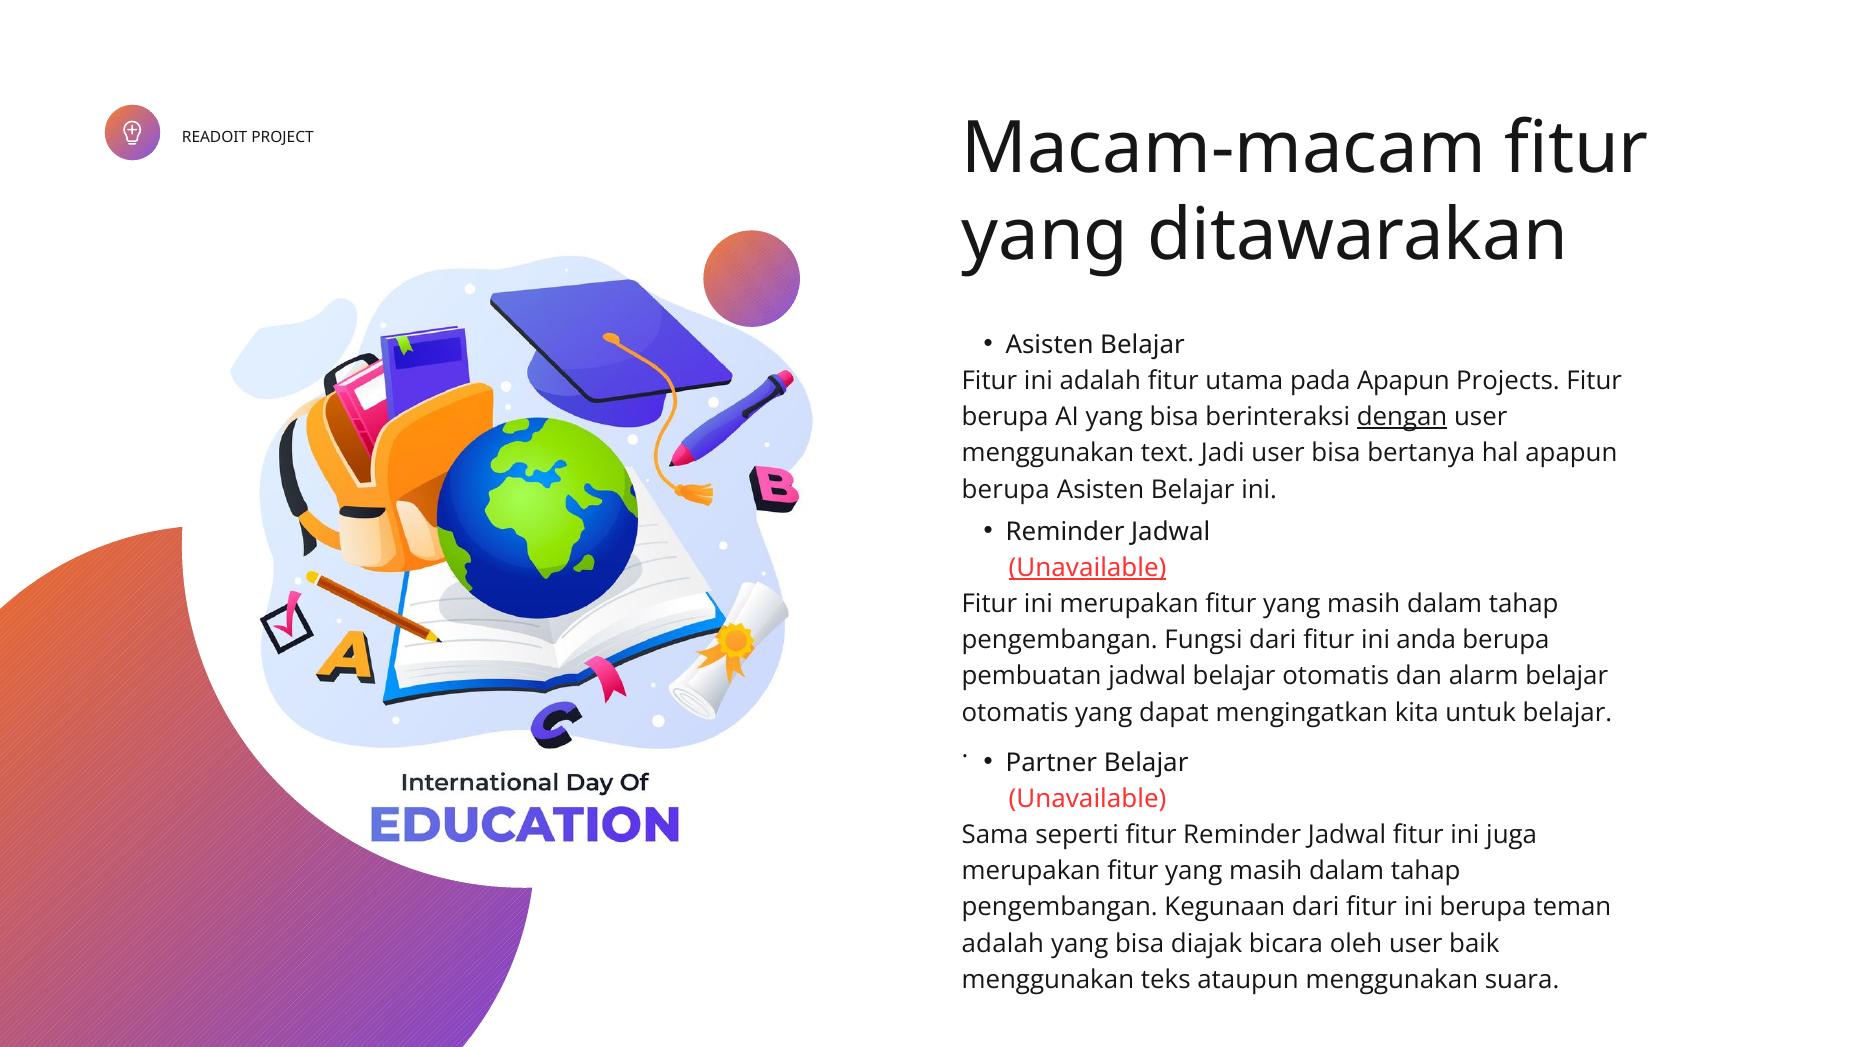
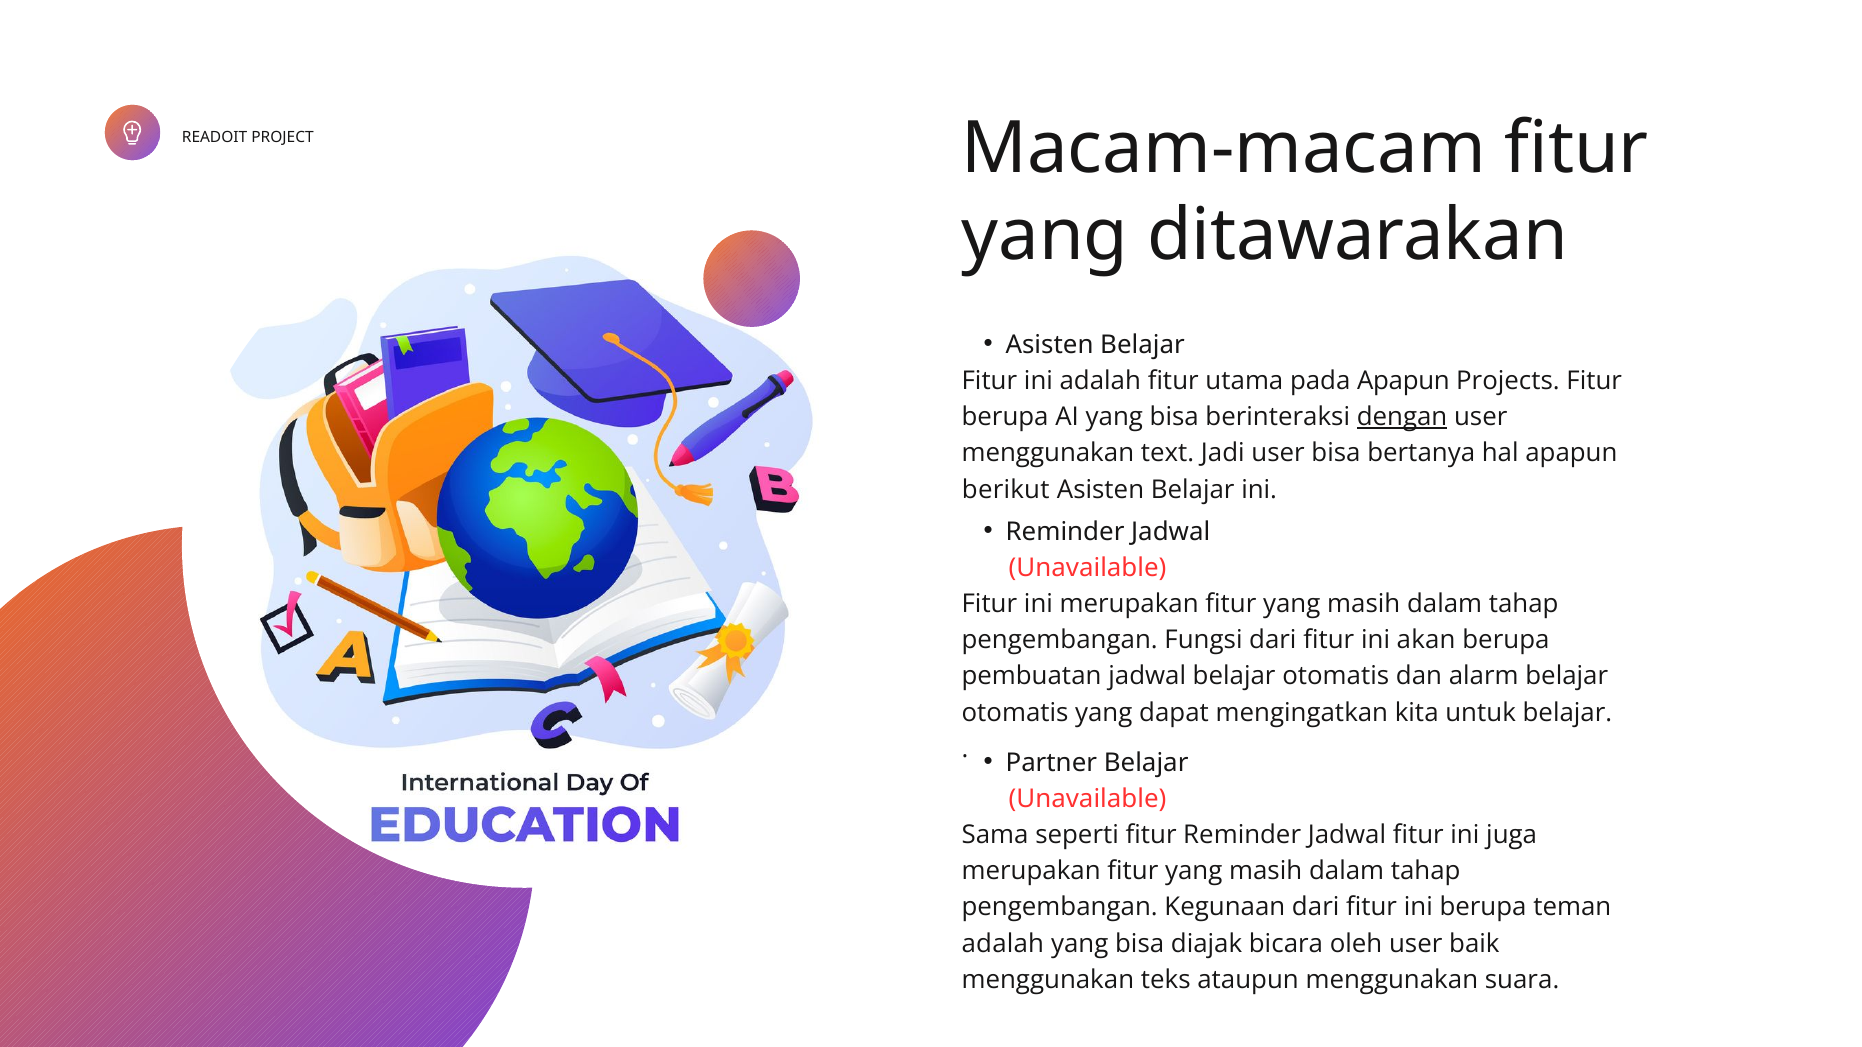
berupa at (1006, 490): berupa -> berikut
Unavailable at (1088, 568) underline: present -> none
anda: anda -> akan
